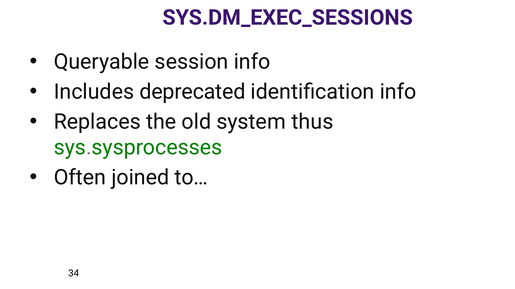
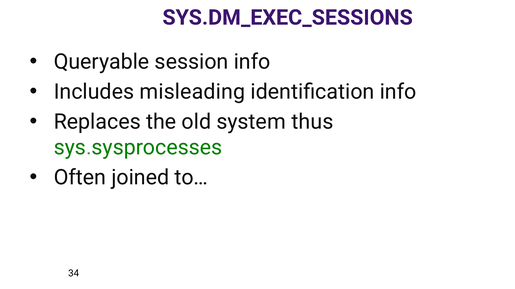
deprecated: deprecated -> misleading
